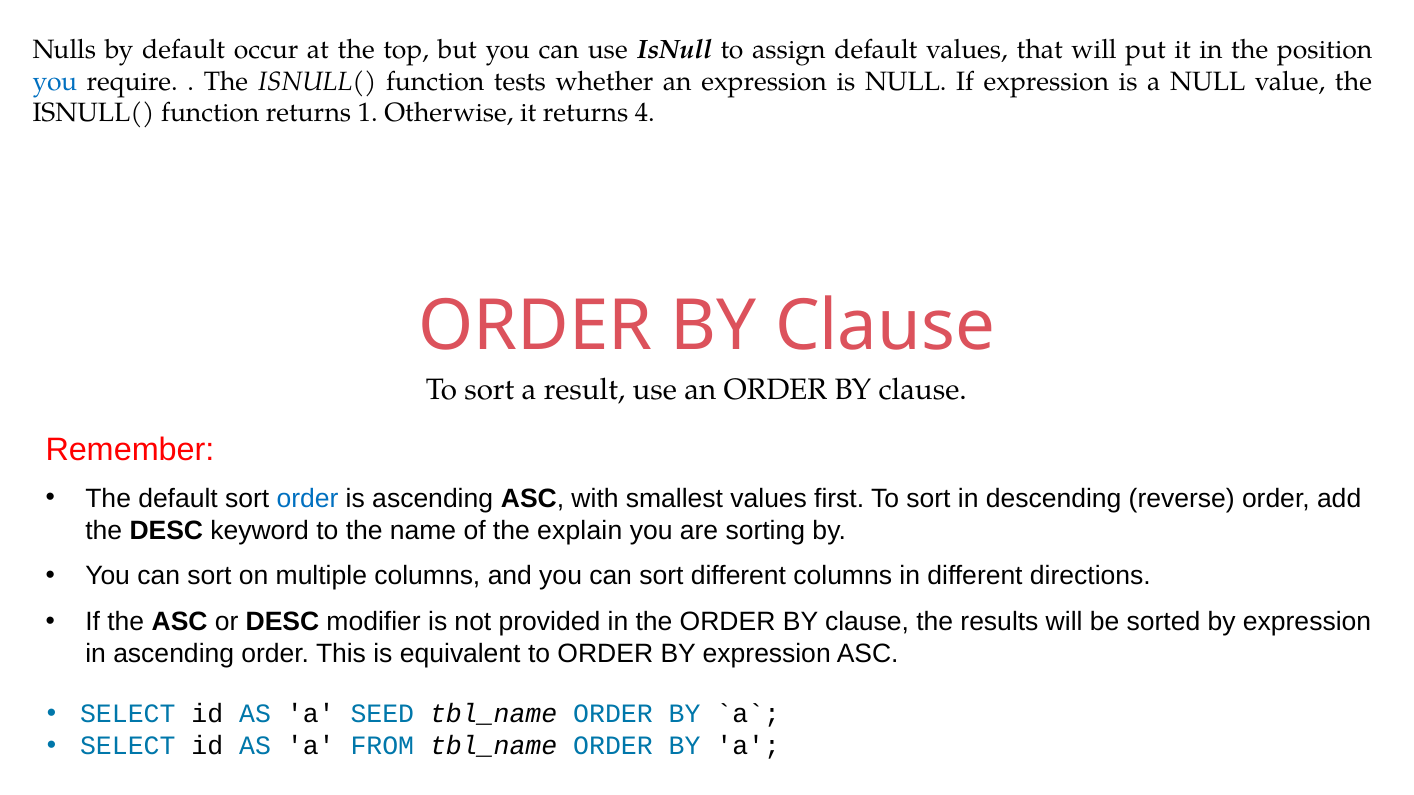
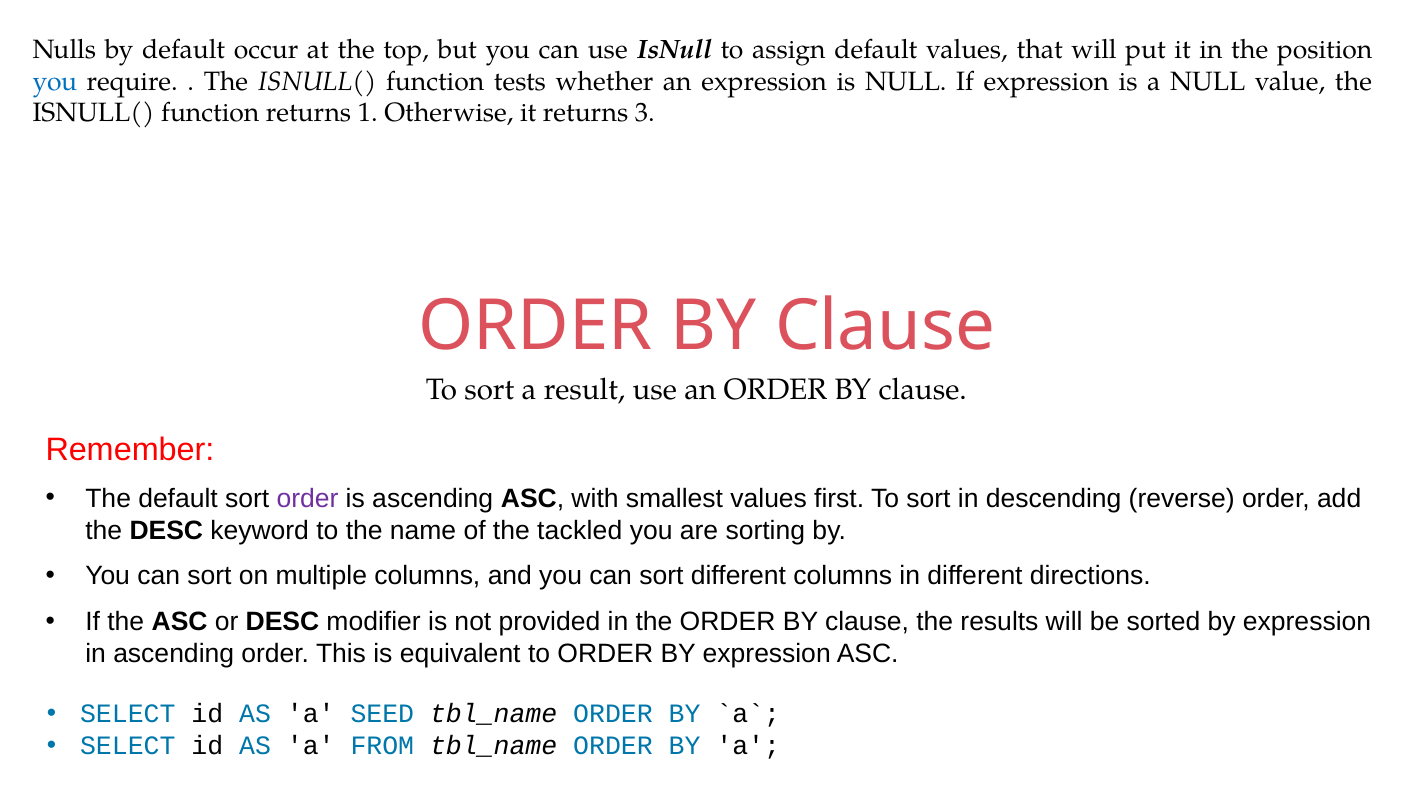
4: 4 -> 3
order at (308, 499) colour: blue -> purple
explain: explain -> tackled
